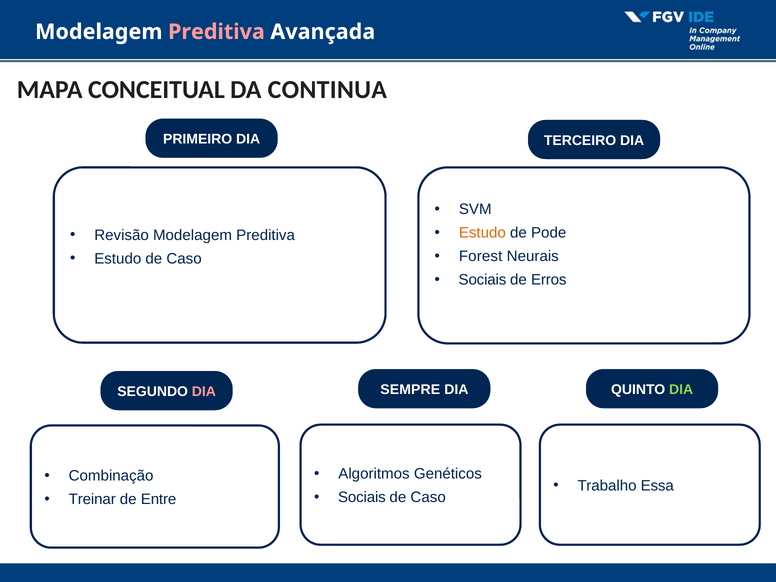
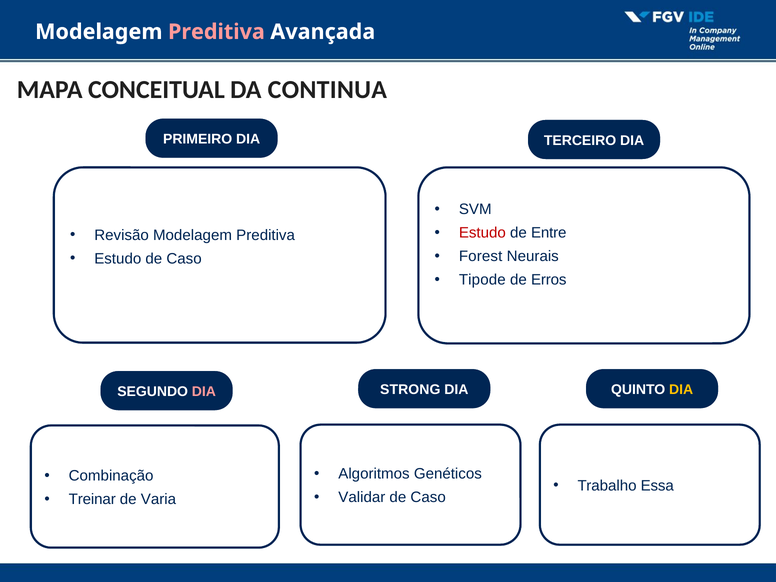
Estudo at (482, 233) colour: orange -> red
Pode: Pode -> Entre
Sociais at (482, 280): Sociais -> Tipode
SEMPRE: SEMPRE -> STRONG
DIA at (681, 390) colour: light green -> yellow
Sociais at (362, 497): Sociais -> Validar
Entre: Entre -> Varia
